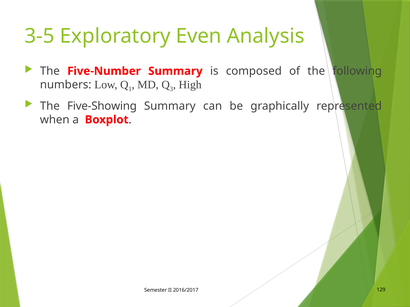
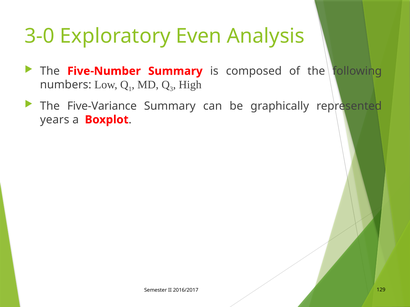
3-5: 3-5 -> 3-0
Five-Showing: Five-Showing -> Five-Variance
when: when -> years
